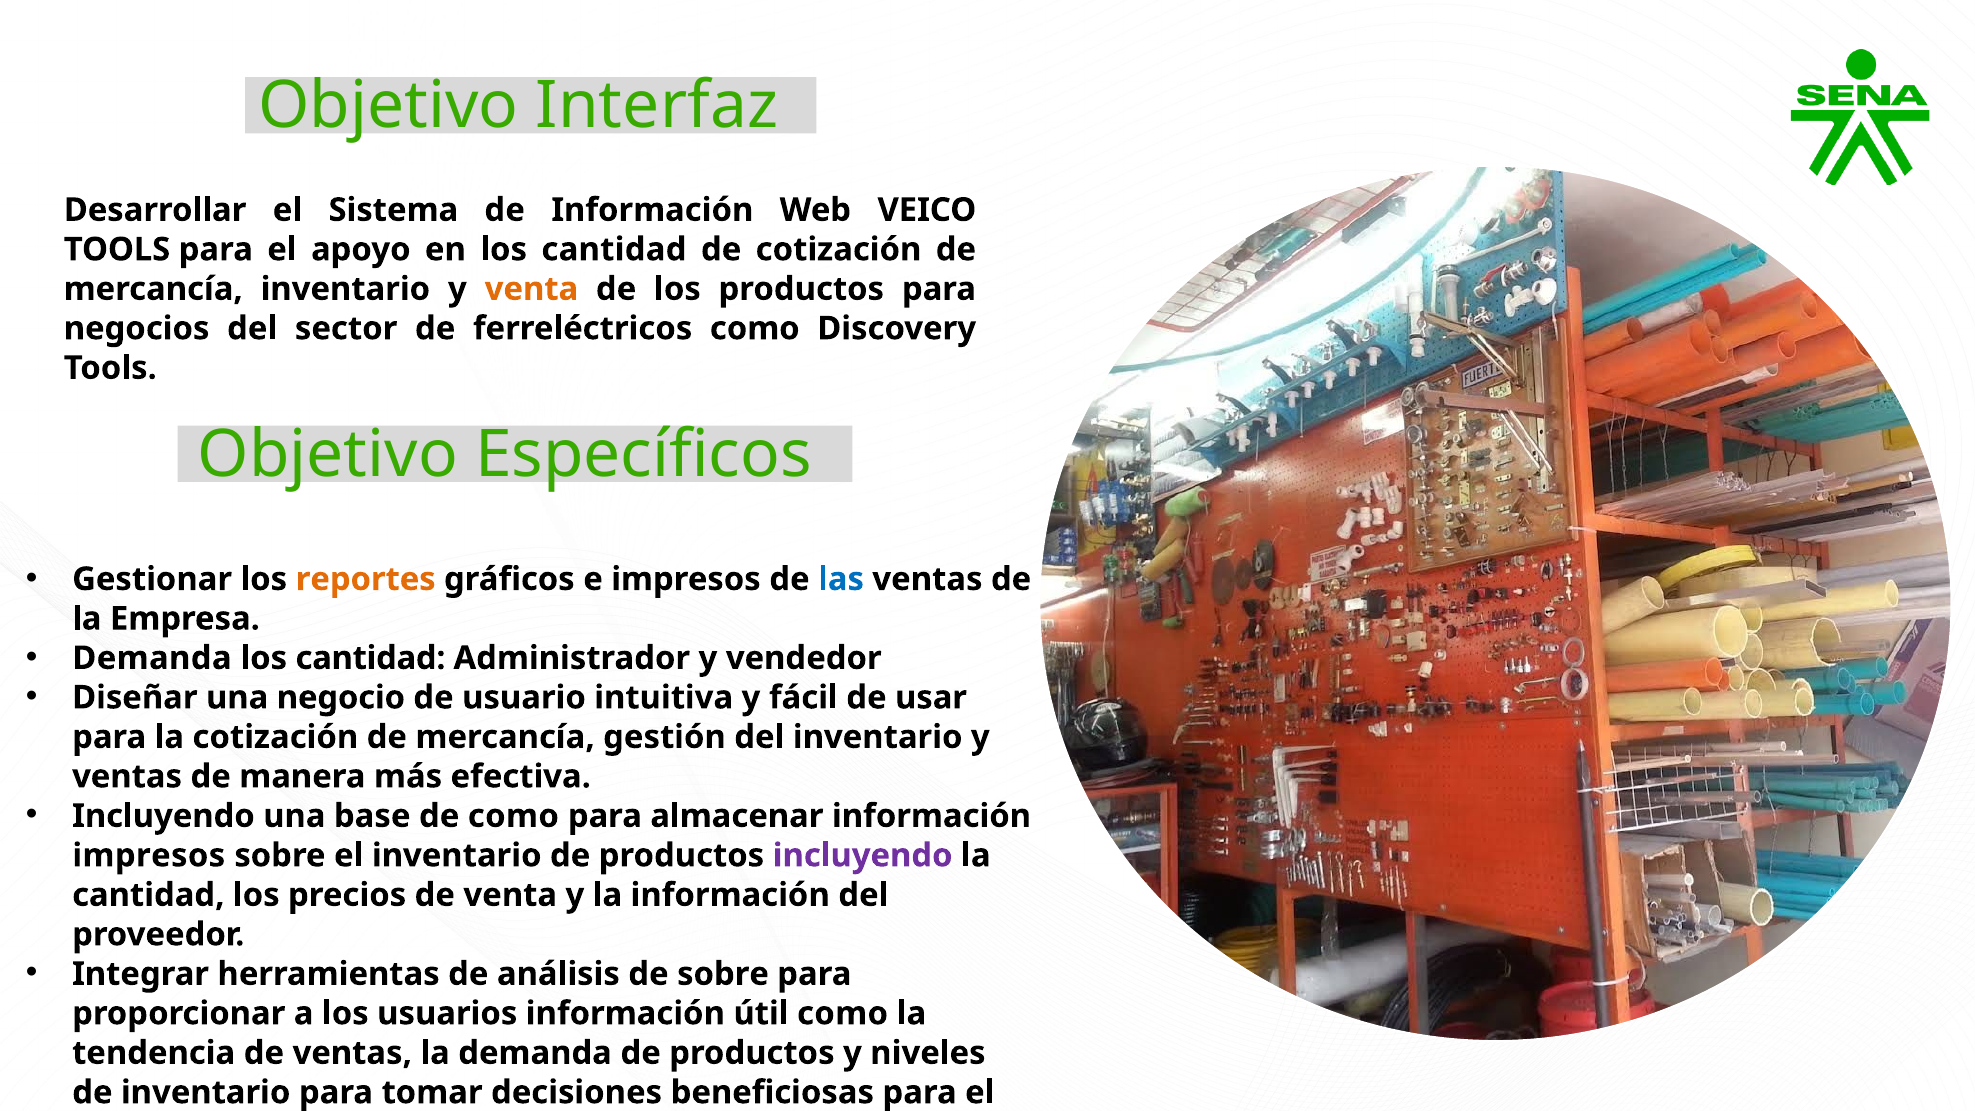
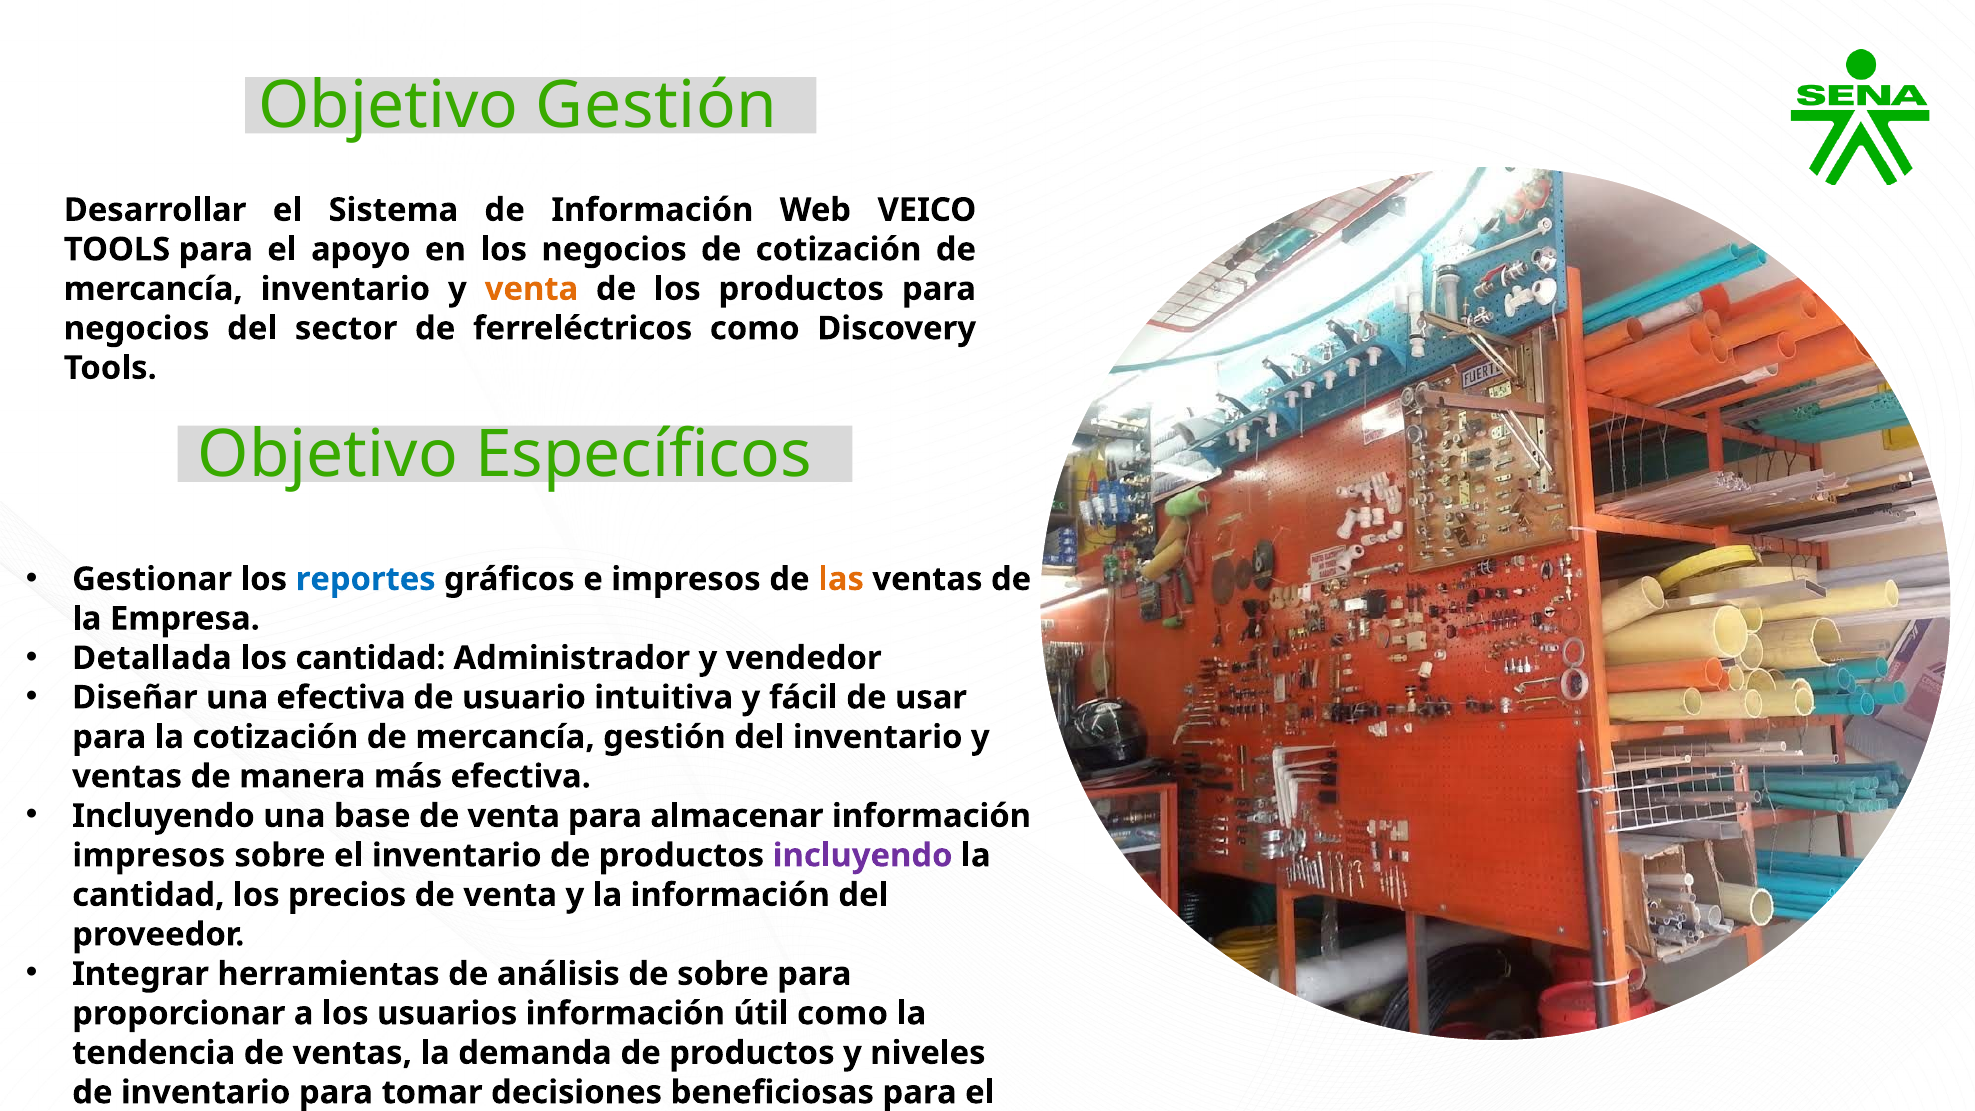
Objetivo Interfaz: Interfaz -> Gestión
en los cantidad: cantidad -> negocios
reportes colour: orange -> blue
las colour: blue -> orange
Demanda at (152, 658): Demanda -> Detallada
una negocio: negocio -> efectiva
base de como: como -> venta
